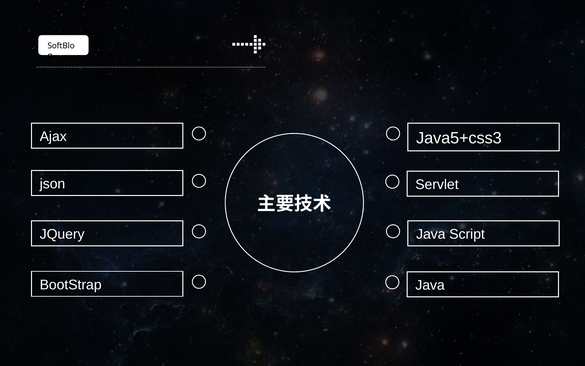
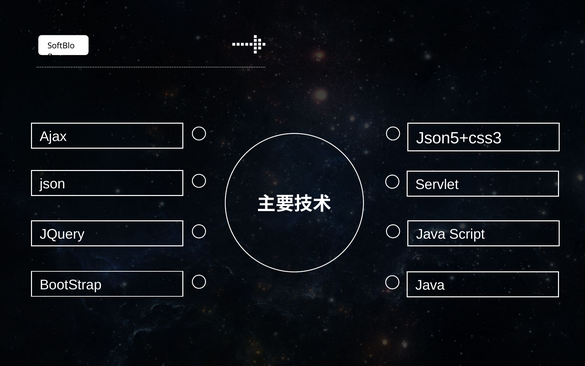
Java5+css3: Java5+css3 -> Json5+css3
